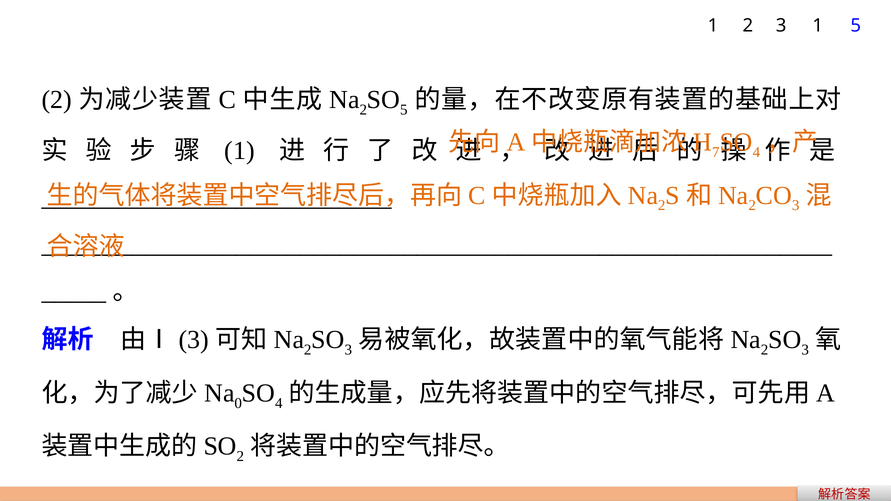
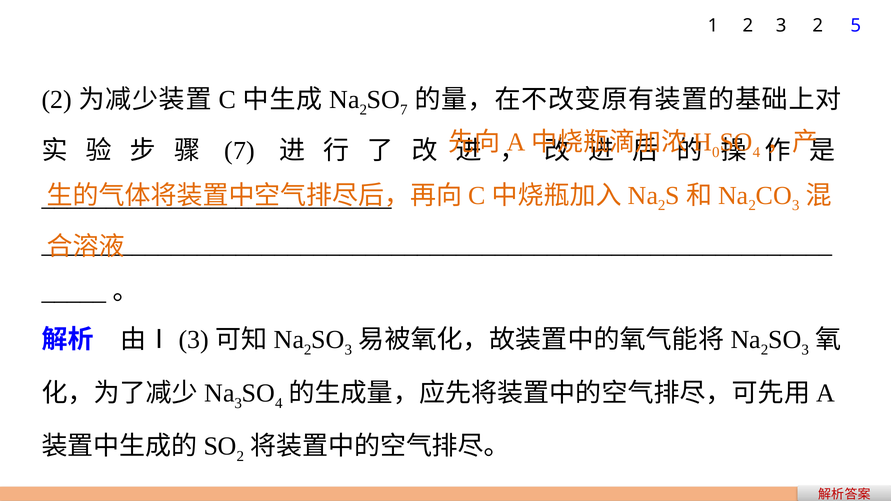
3 1: 1 -> 2
5 at (404, 110): 5 -> 7
7: 7 -> 0
1 at (240, 151): 1 -> 7
0 at (238, 403): 0 -> 3
